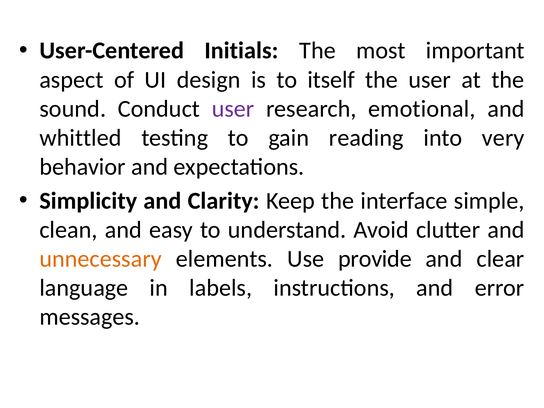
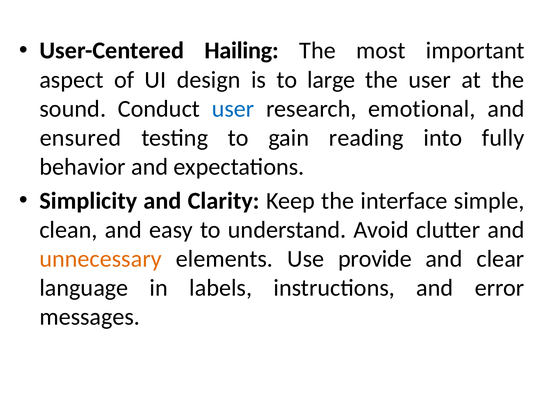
Initials: Initials -> Hailing
itself: itself -> large
user at (233, 109) colour: purple -> blue
whittled: whittled -> ensured
very: very -> fully
